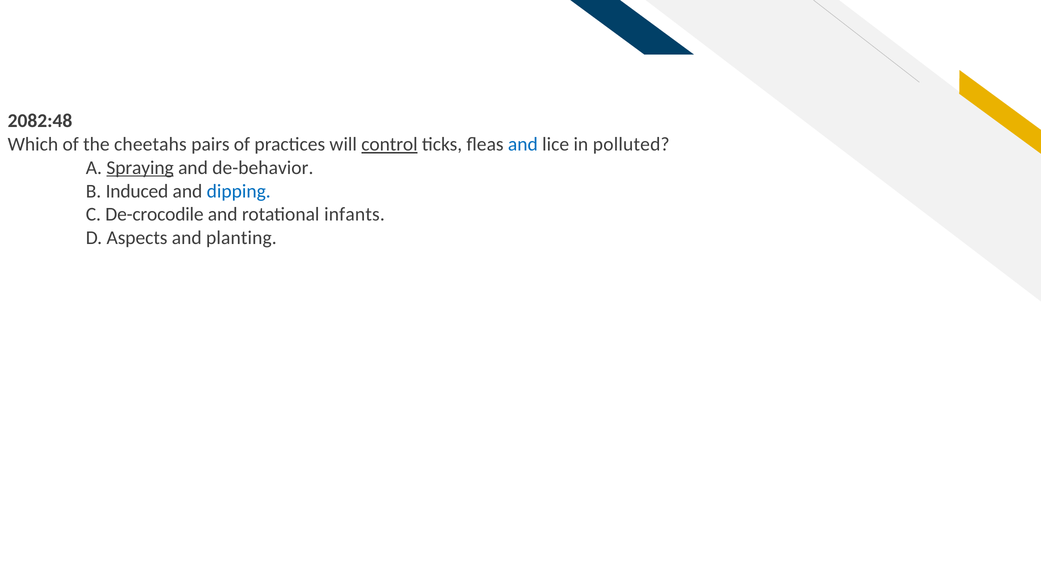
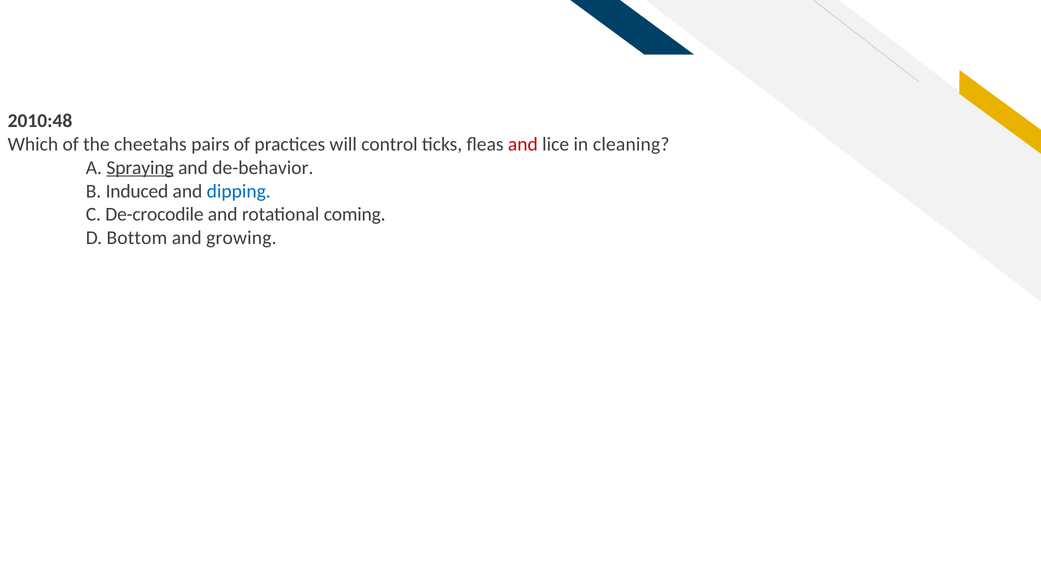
2082:48: 2082:48 -> 2010:48
control underline: present -> none
and at (523, 144) colour: blue -> red
polluted: polluted -> cleaning
infants: infants -> coming
Aspects: Aspects -> Bottom
planting: planting -> growing
